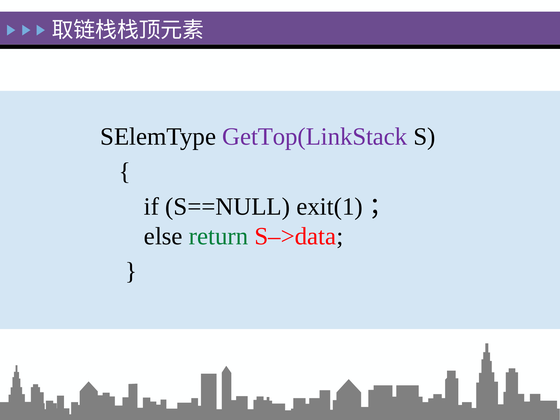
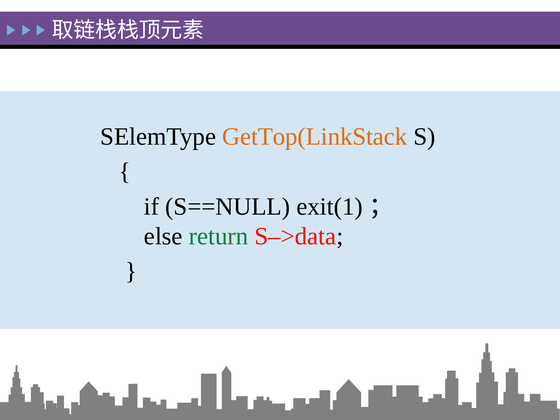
GetTop(LinkStack colour: purple -> orange
